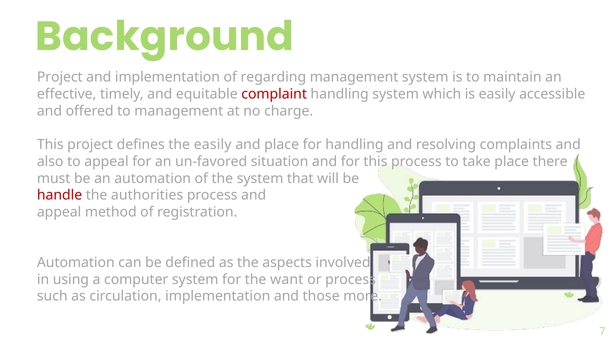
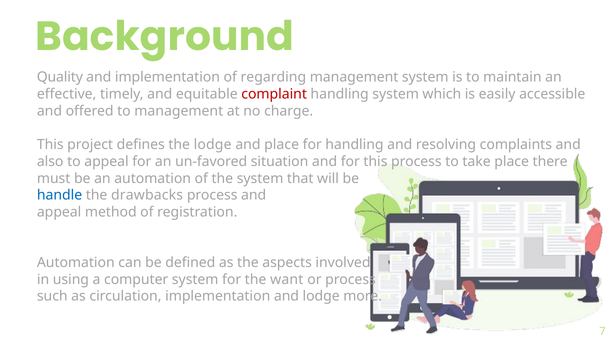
Project at (60, 77): Project -> Quality
the easily: easily -> lodge
handle colour: red -> blue
authorities: authorities -> drawbacks
and those: those -> lodge
